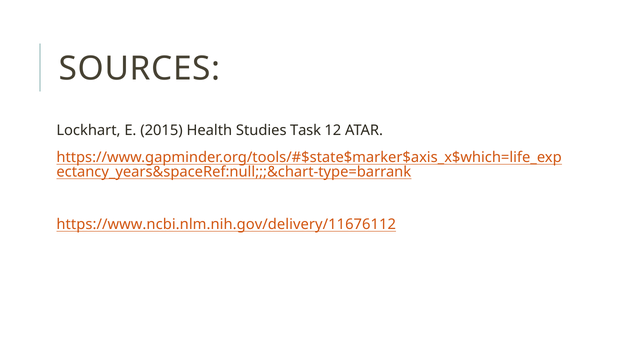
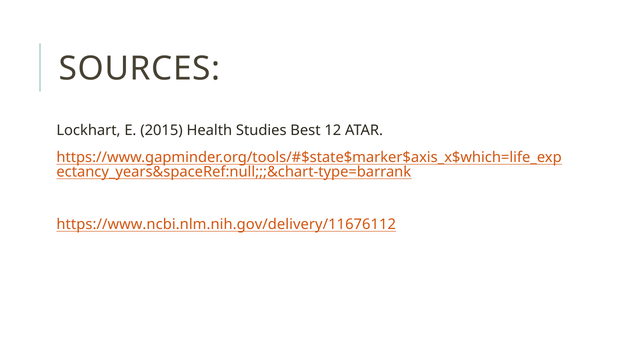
Task: Task -> Best
